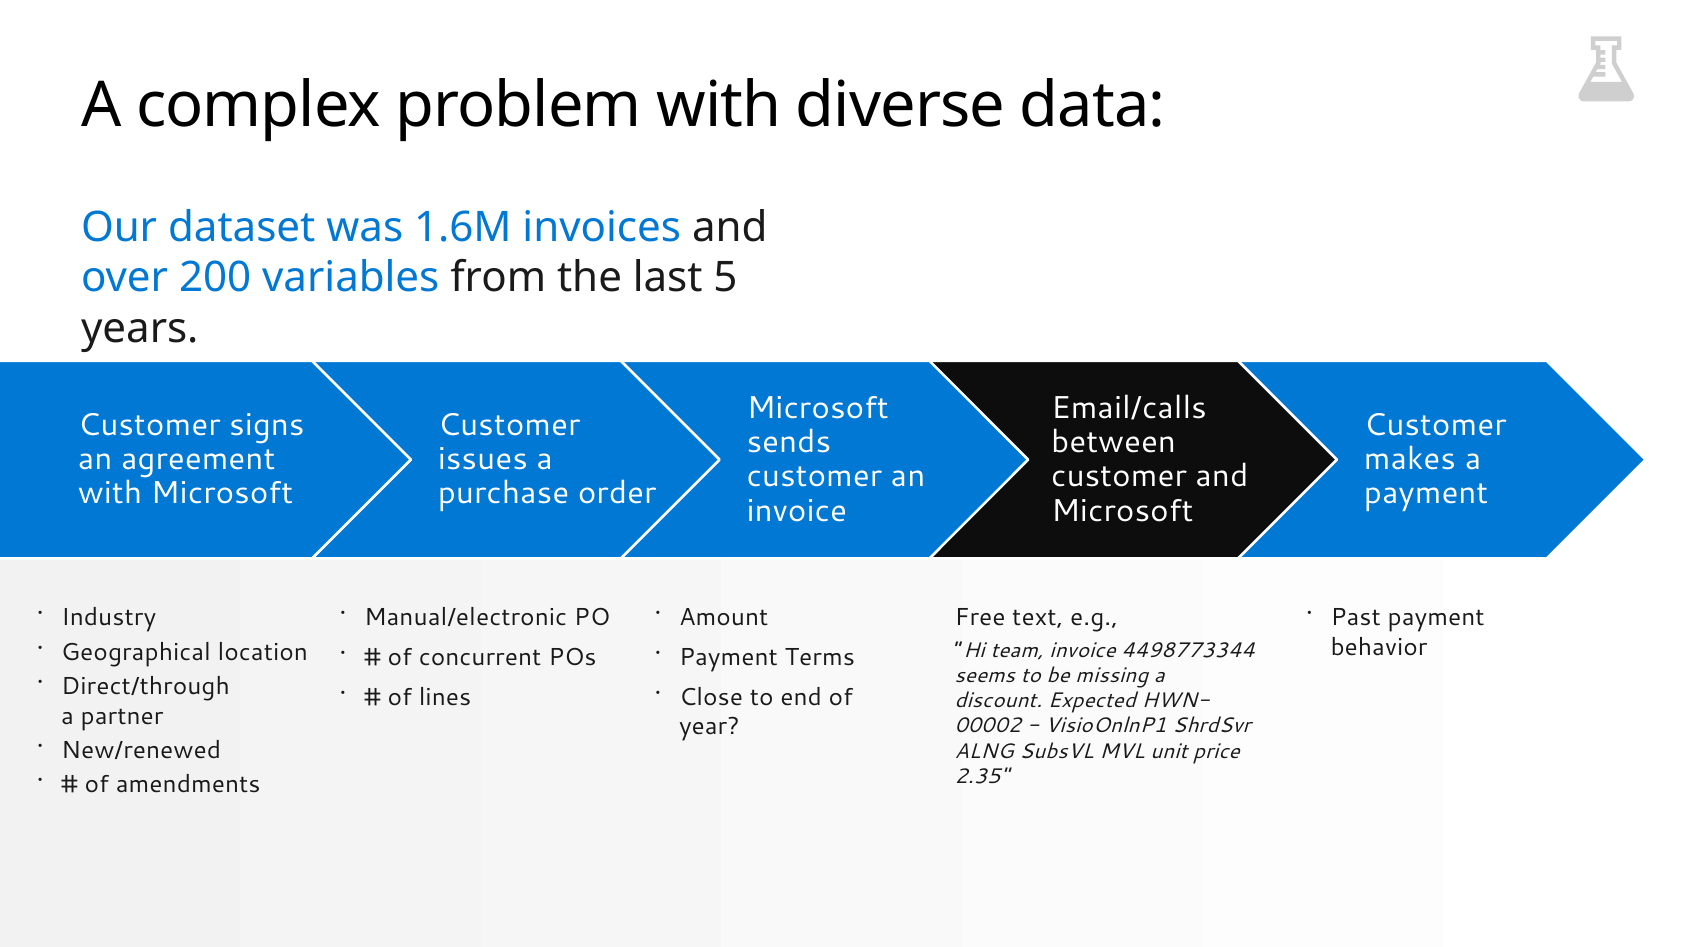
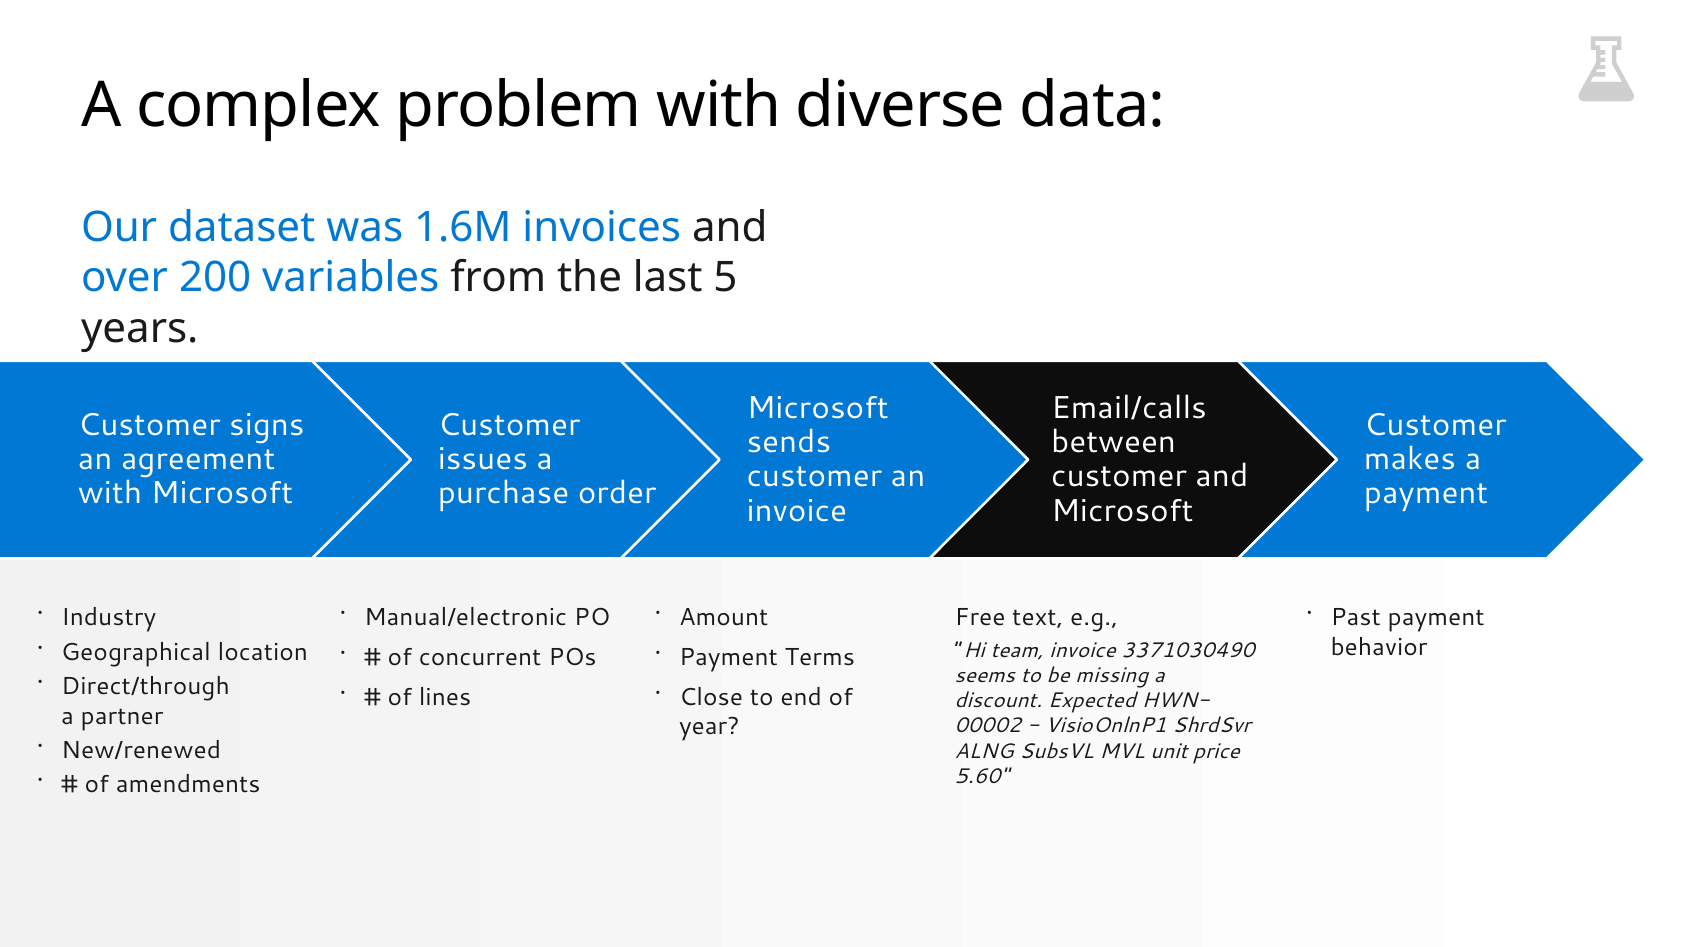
4498773344: 4498773344 -> 3371030490
2.35: 2.35 -> 5.60
